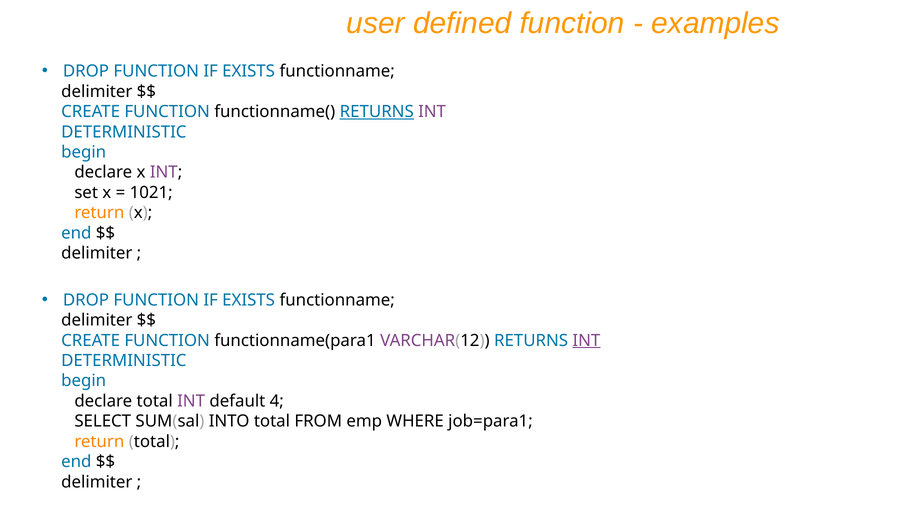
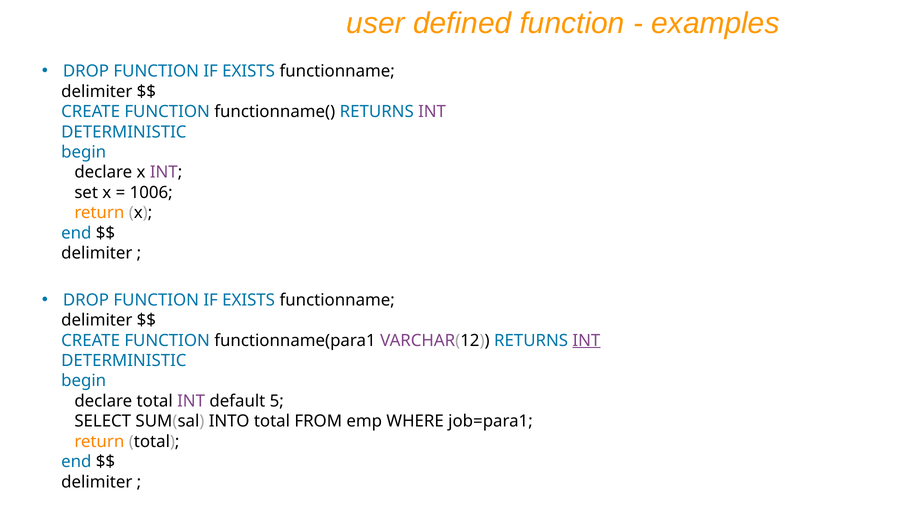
RETURNS at (377, 112) underline: present -> none
1021: 1021 -> 1006
4: 4 -> 5
